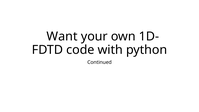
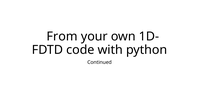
Want: Want -> From
